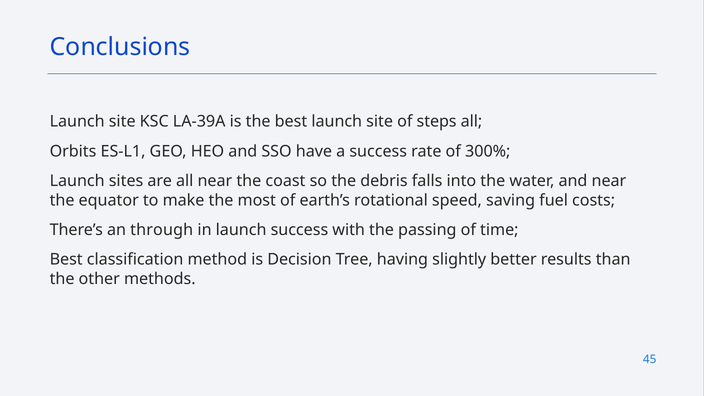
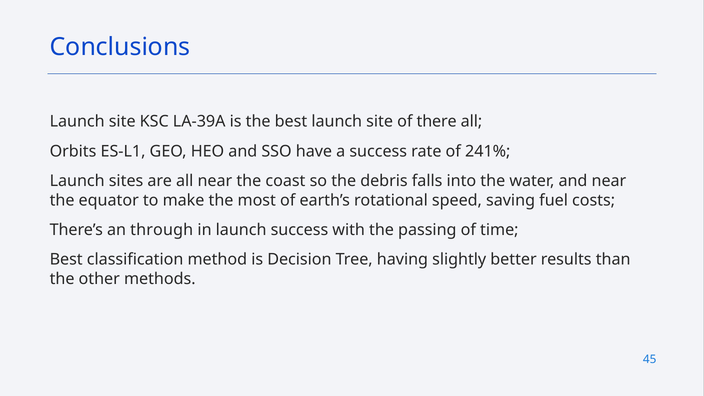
steps: steps -> there
300%: 300% -> 241%
